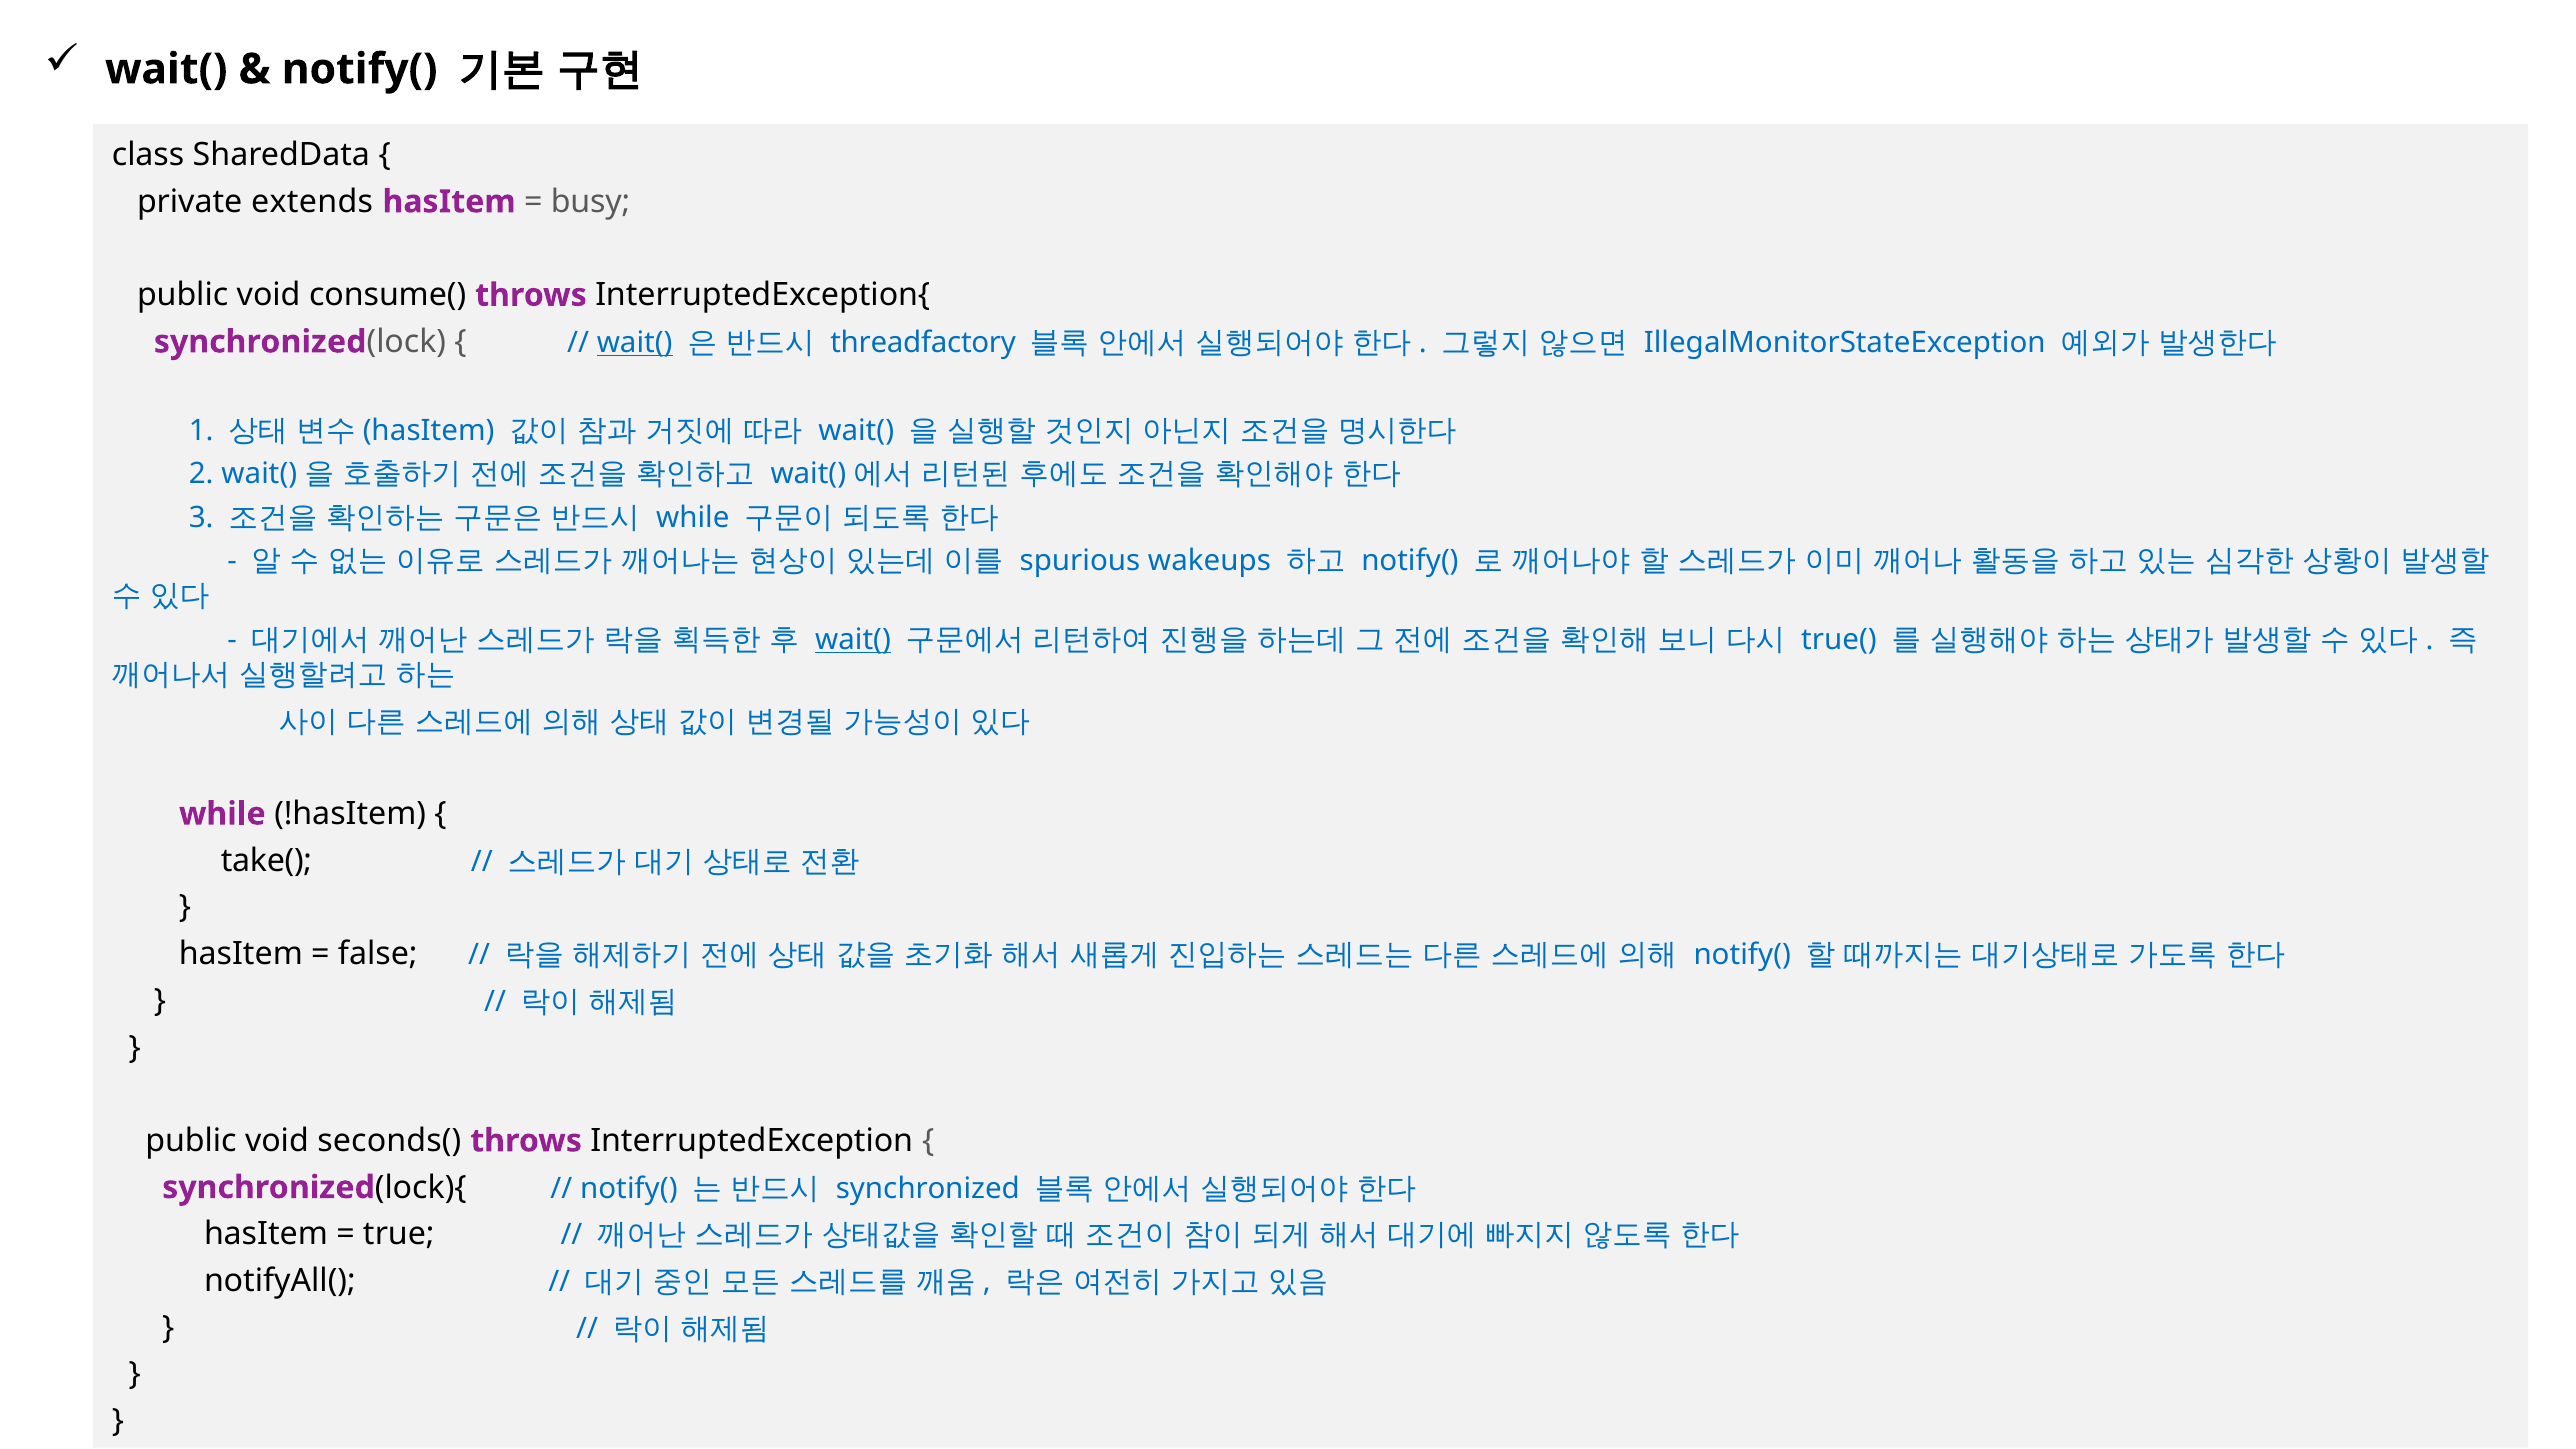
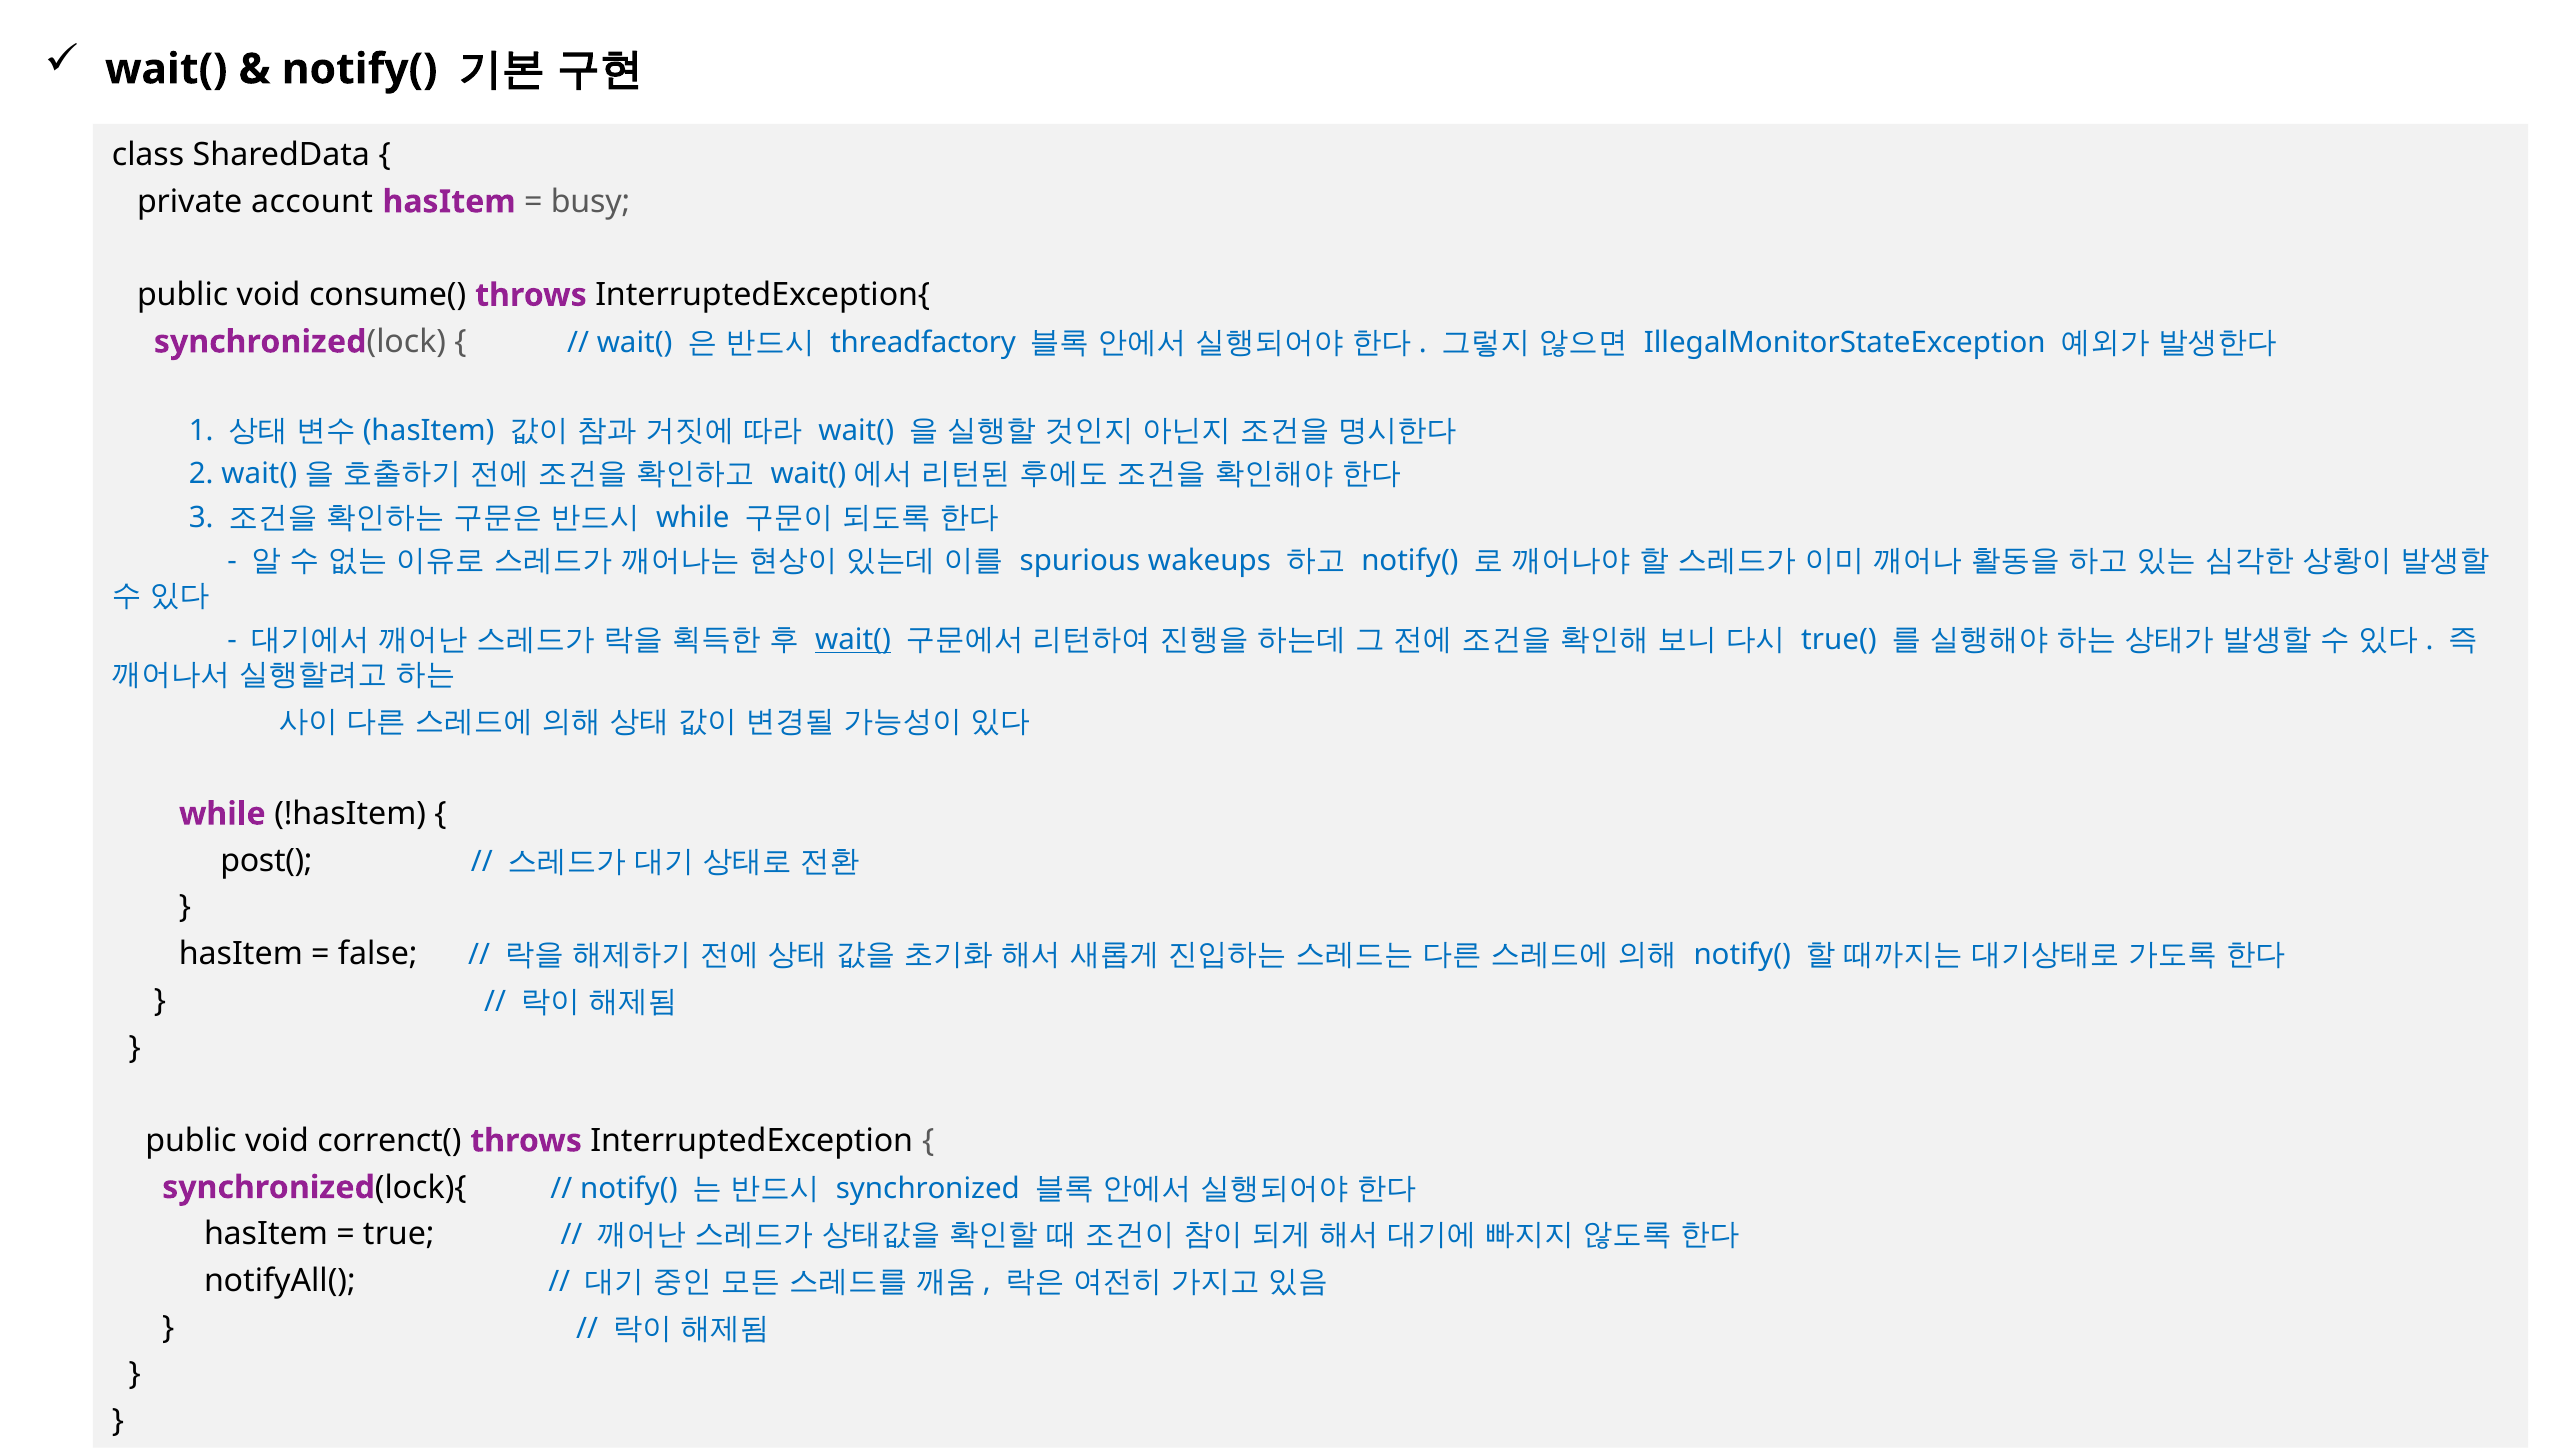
extends: extends -> account
wait( at (635, 343) underline: present -> none
take(: take( -> post(
seconds(: seconds( -> correnct(
